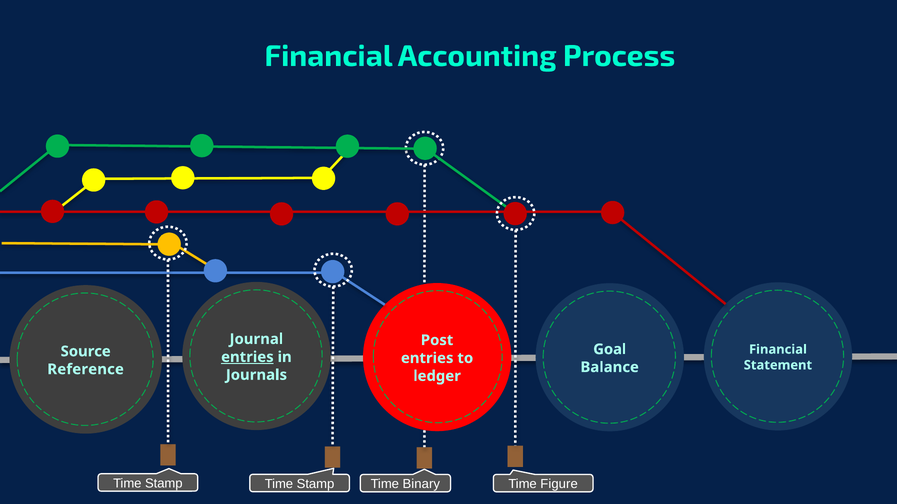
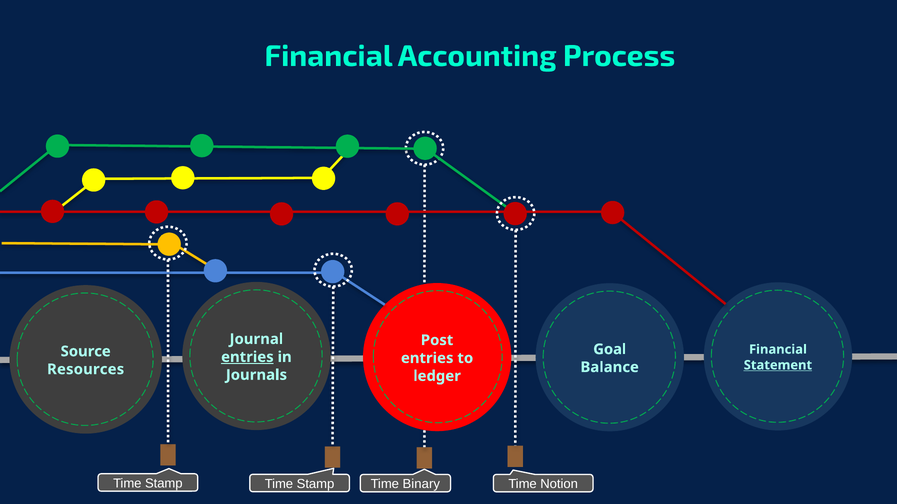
Statement underline: none -> present
Reference: Reference -> Resources
Figure: Figure -> Notion
